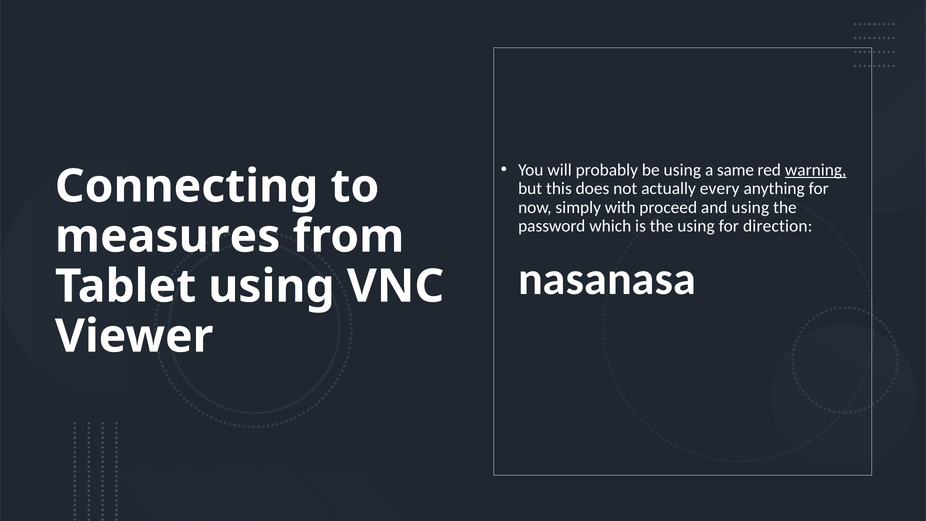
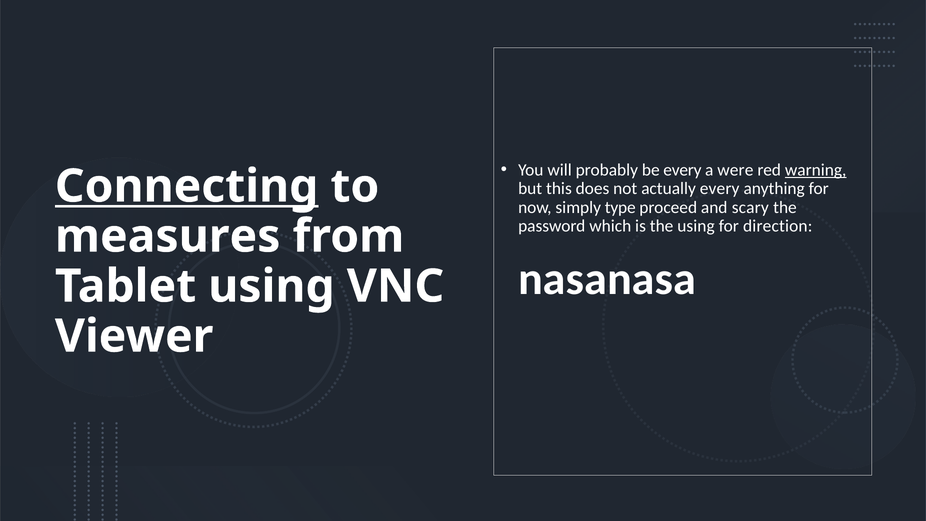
be using: using -> every
same: same -> were
Connecting underline: none -> present
with: with -> type
and using: using -> scary
